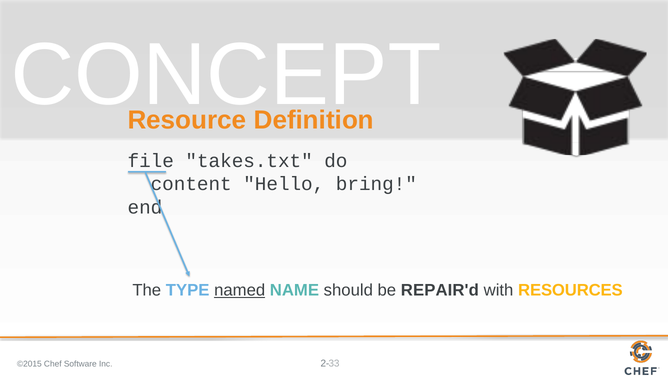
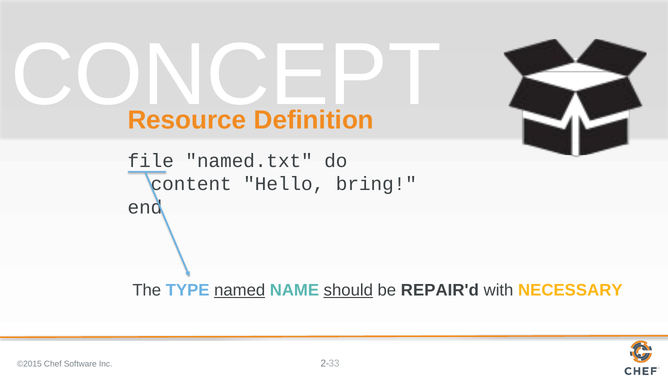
takes.txt: takes.txt -> named.txt
should underline: none -> present
RESOURCES: RESOURCES -> NECESSARY
